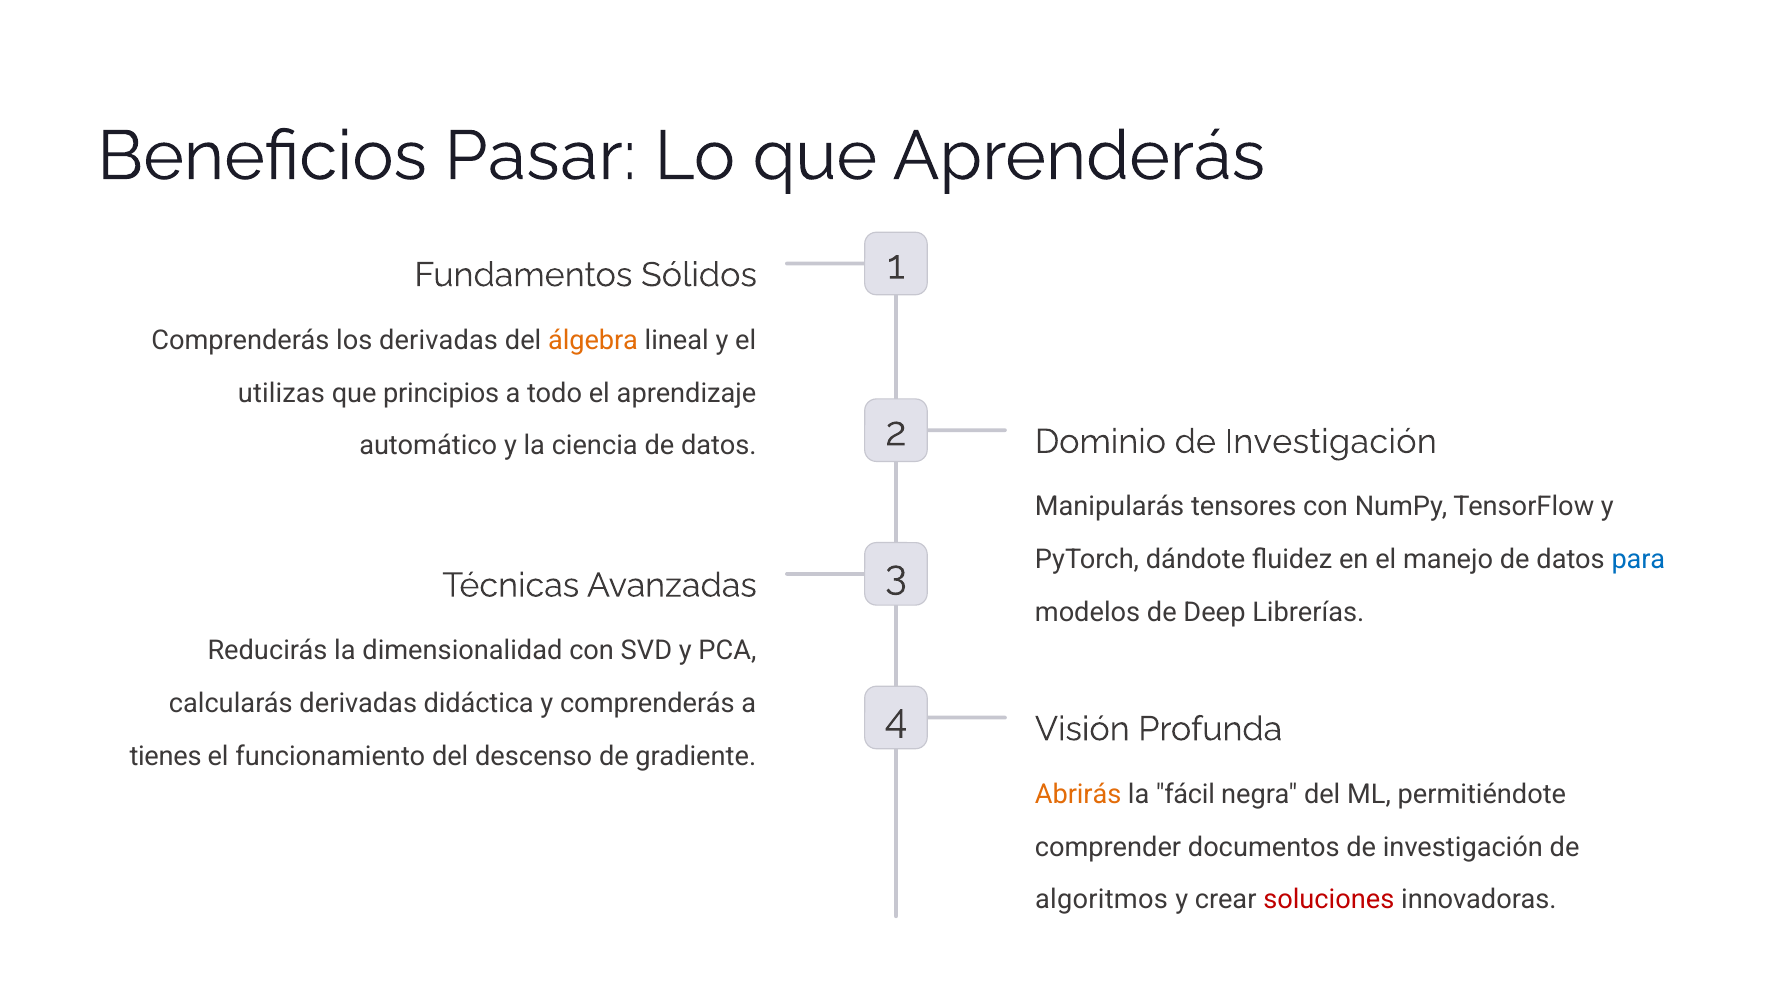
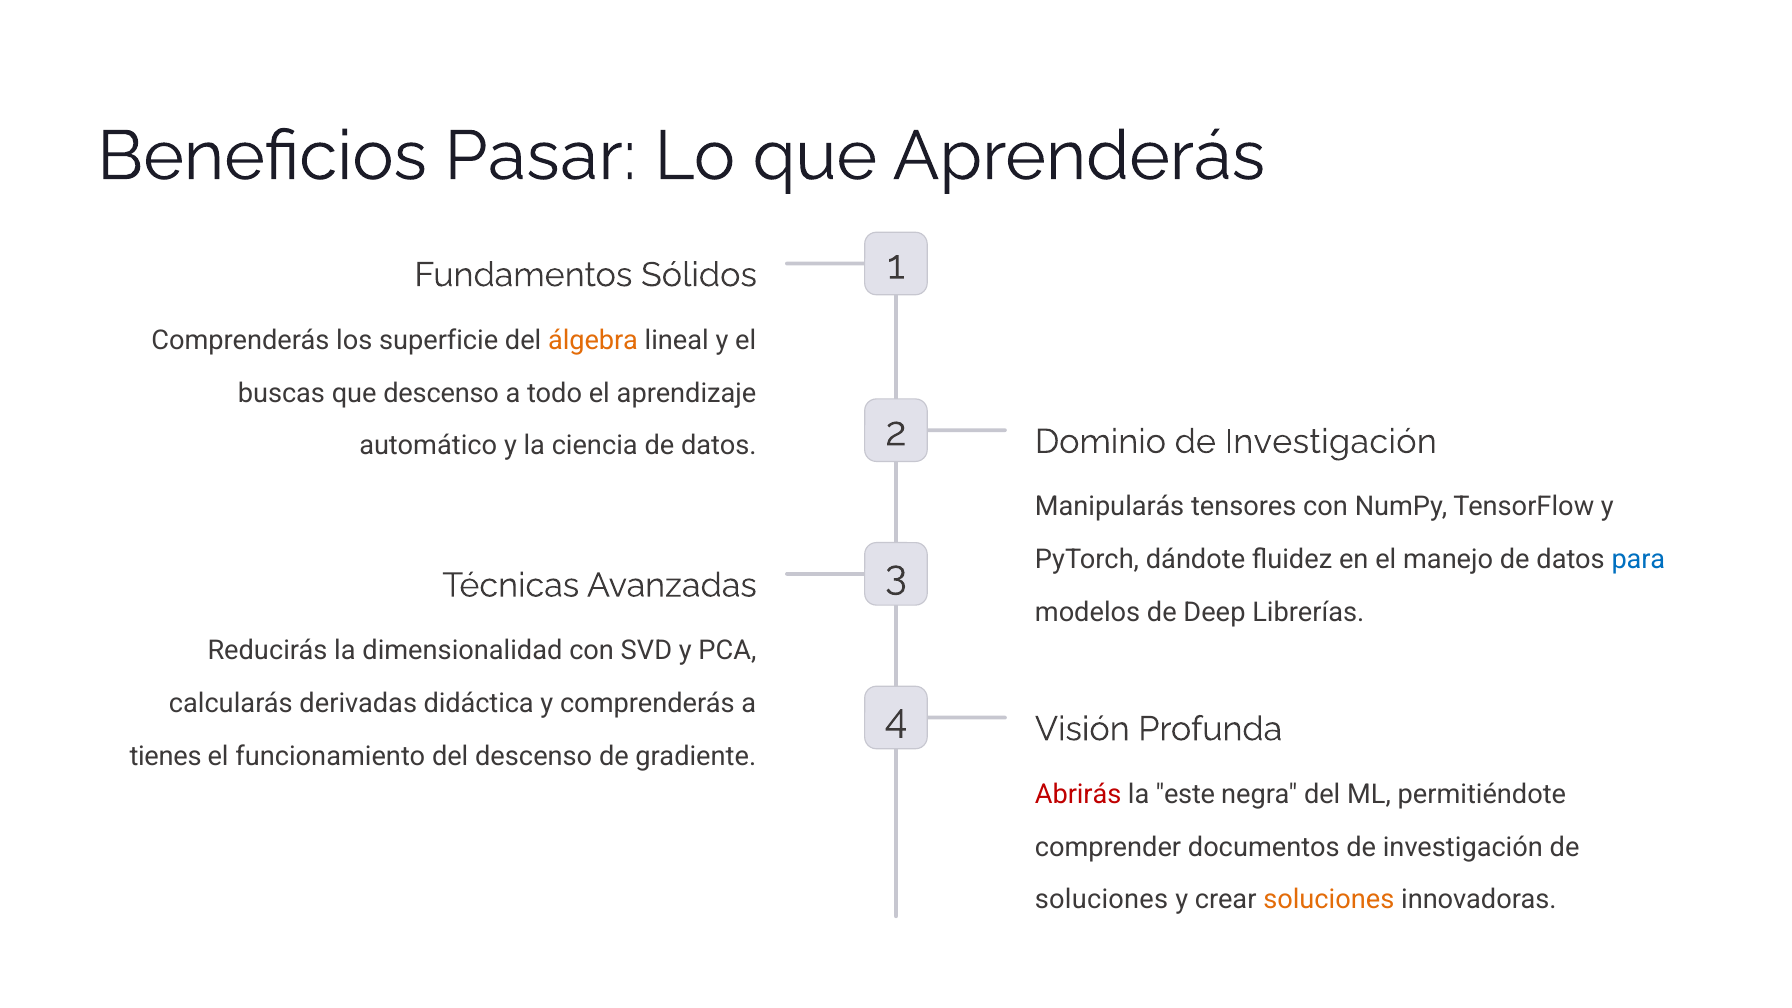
los derivadas: derivadas -> superficie
utilizas: utilizas -> buscas
que principios: principios -> descenso
Abrirás colour: orange -> red
fácil: fácil -> este
algoritmos at (1102, 900): algoritmos -> soluciones
soluciones at (1329, 900) colour: red -> orange
